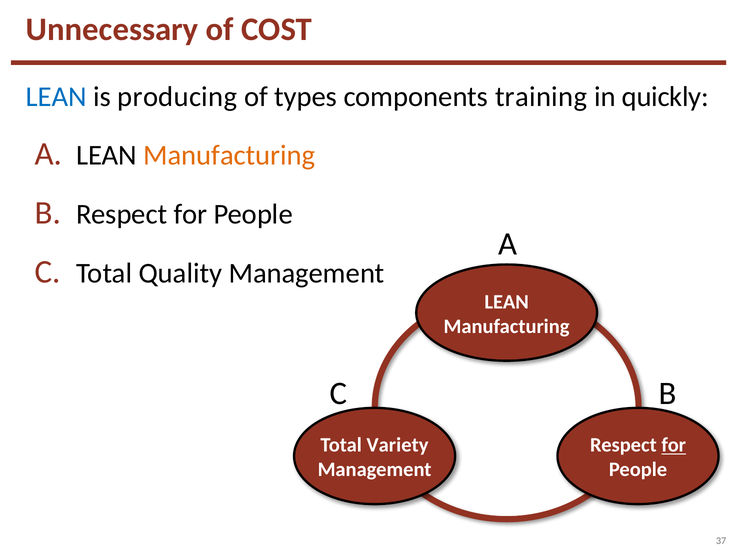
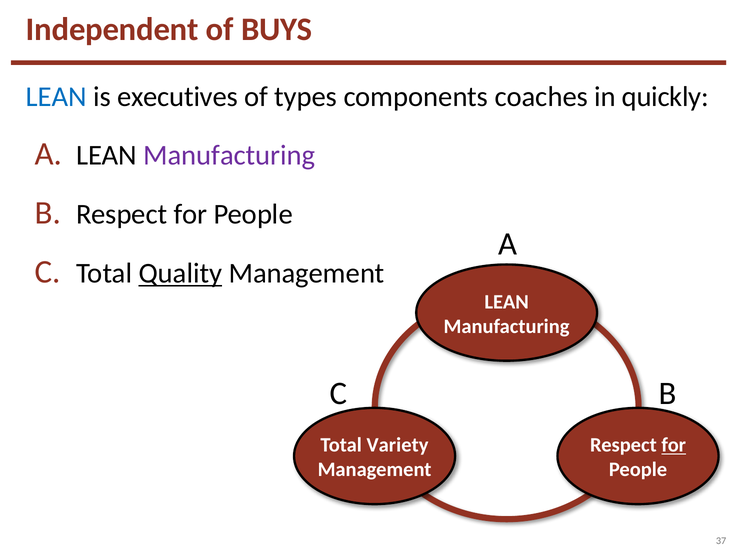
Unnecessary: Unnecessary -> Independent
COST: COST -> BUYS
producing: producing -> executives
training: training -> coaches
Manufacturing at (229, 155) colour: orange -> purple
Quality underline: none -> present
